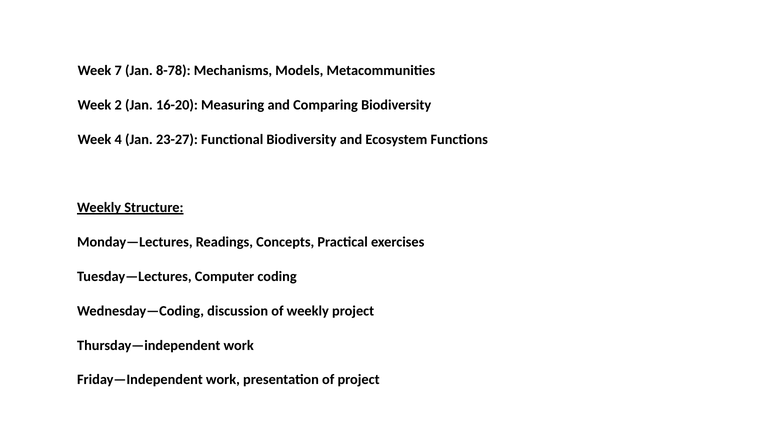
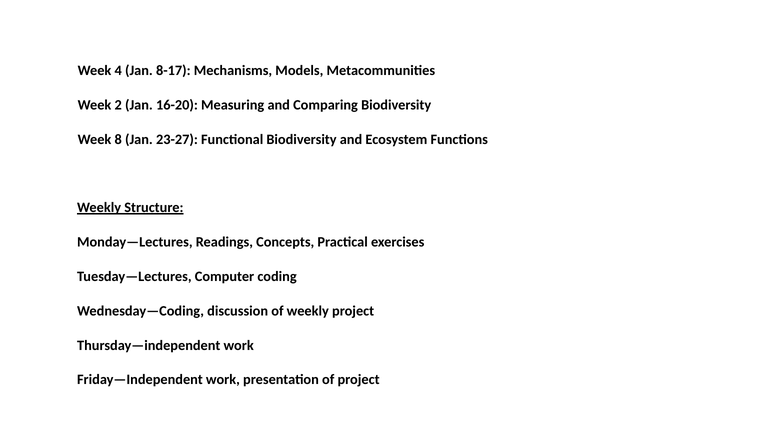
7: 7 -> 4
8-78: 8-78 -> 8-17
4: 4 -> 8
